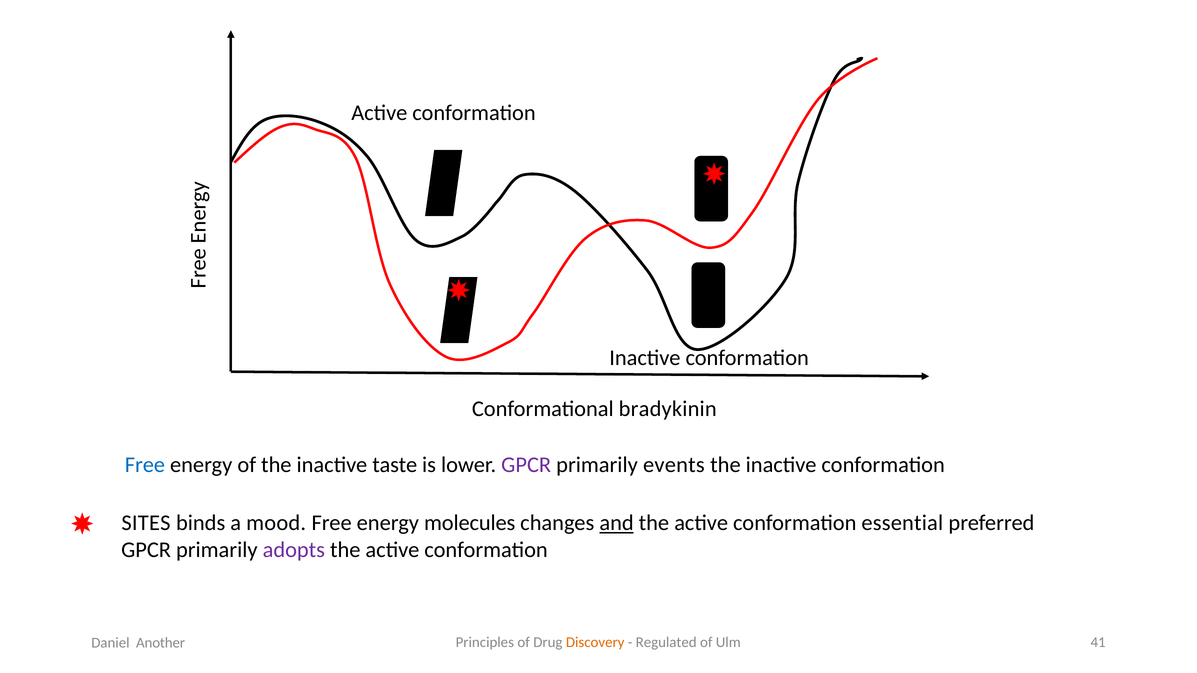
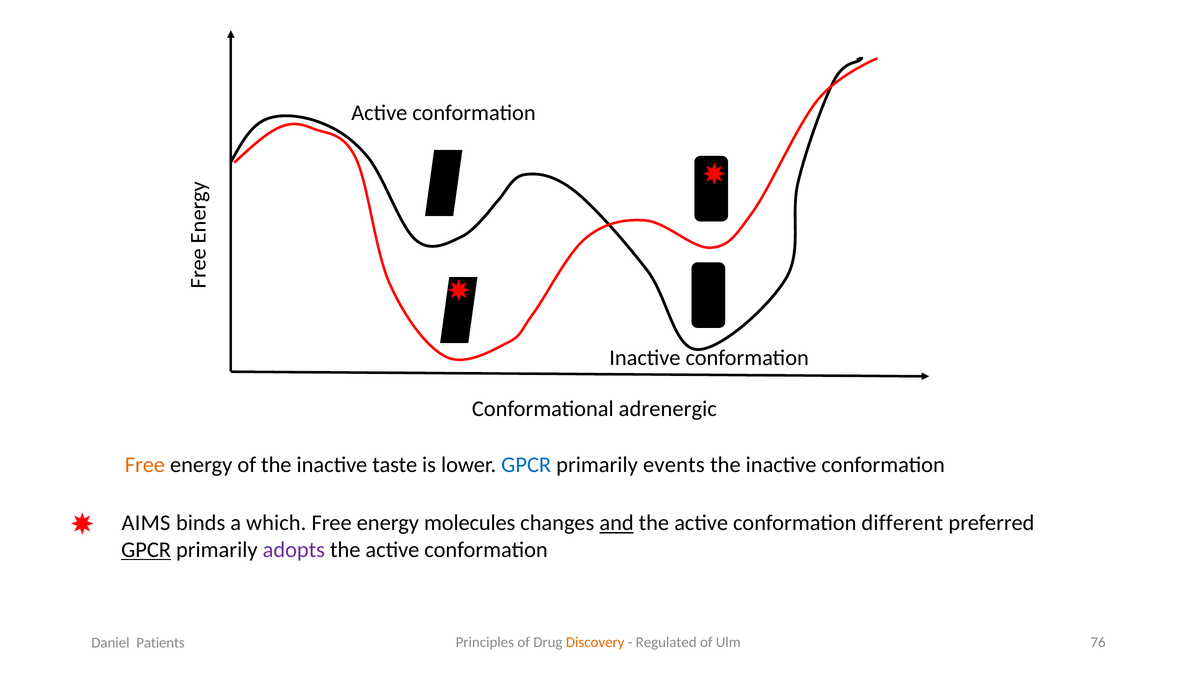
bradykinin: bradykinin -> adrenergic
Free at (145, 465) colour: blue -> orange
GPCR at (526, 465) colour: purple -> blue
SITES: SITES -> AIMS
mood: mood -> which
essential: essential -> different
GPCR at (146, 550) underline: none -> present
41: 41 -> 76
Another: Another -> Patients
